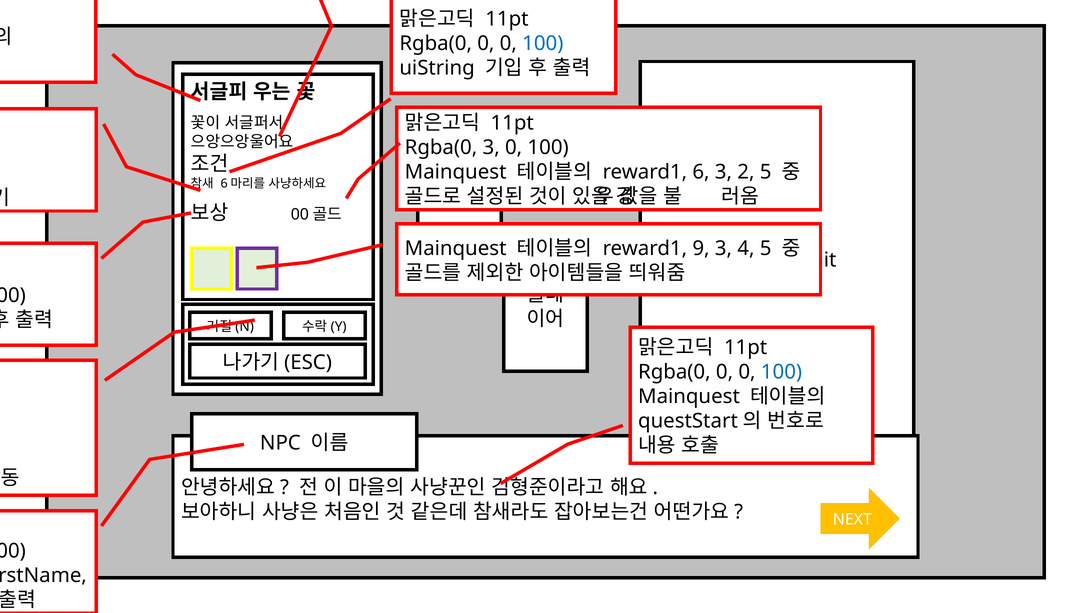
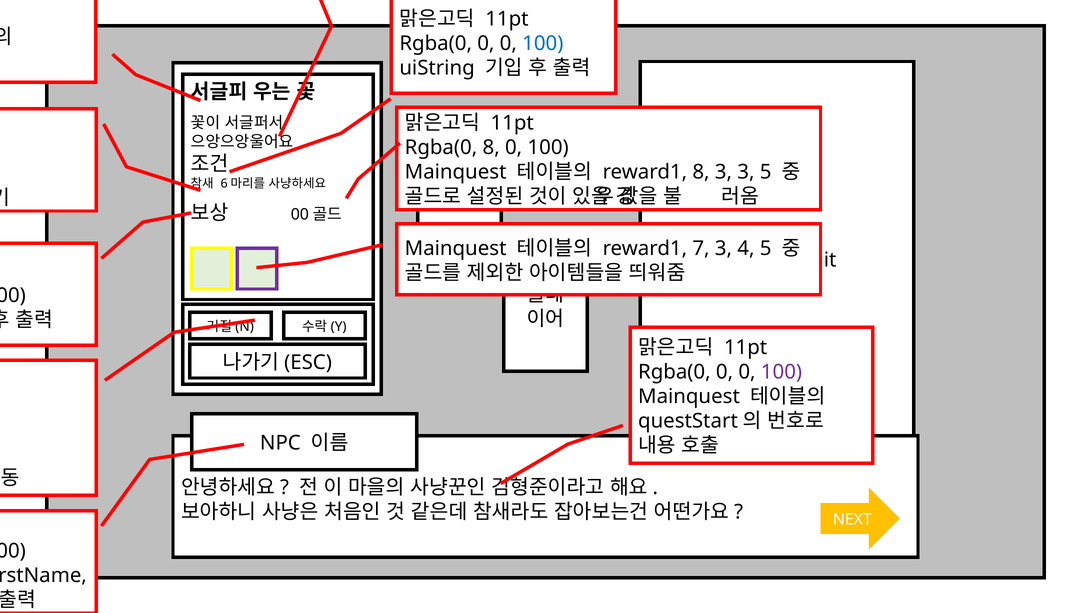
Rgba(0 3: 3 -> 8
reward1 6: 6 -> 8
3 2: 2 -> 3
9: 9 -> 7
100 at (781, 372) colour: blue -> purple
